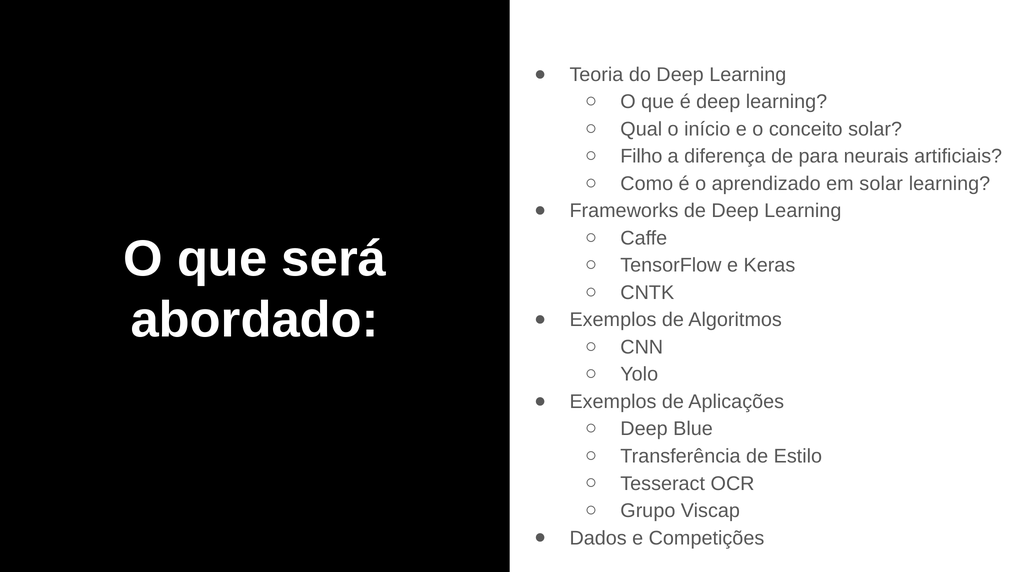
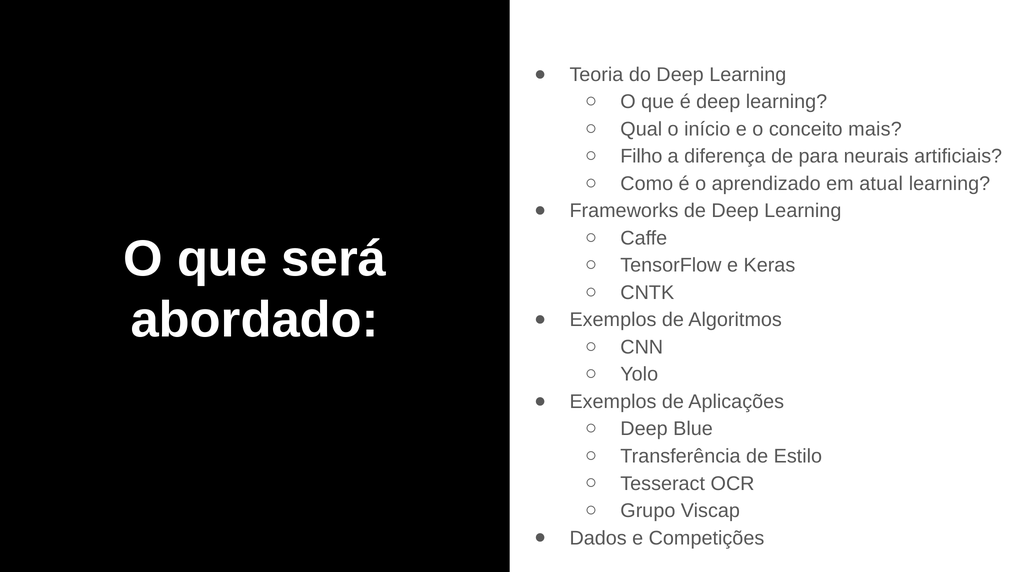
conceito solar: solar -> mais
em solar: solar -> atual
